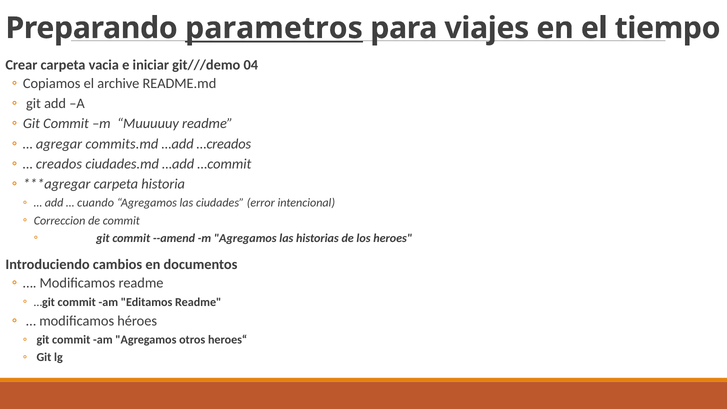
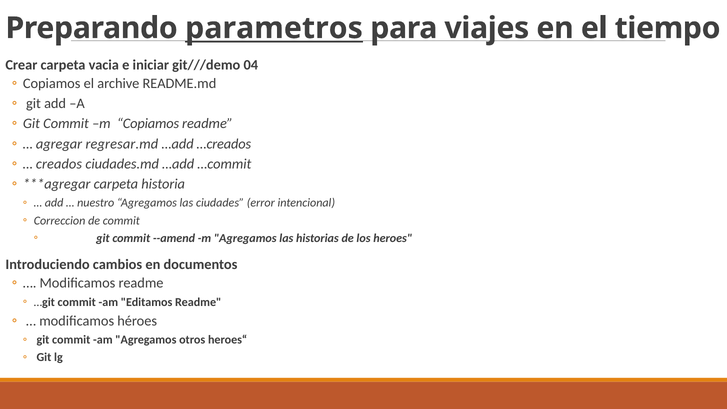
m Muuuuuy: Muuuuuy -> Copiamos
commits.md: commits.md -> regresar.md
cuando: cuando -> nuestro
